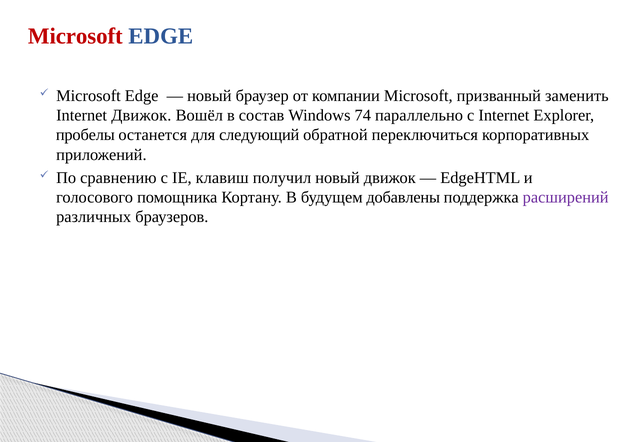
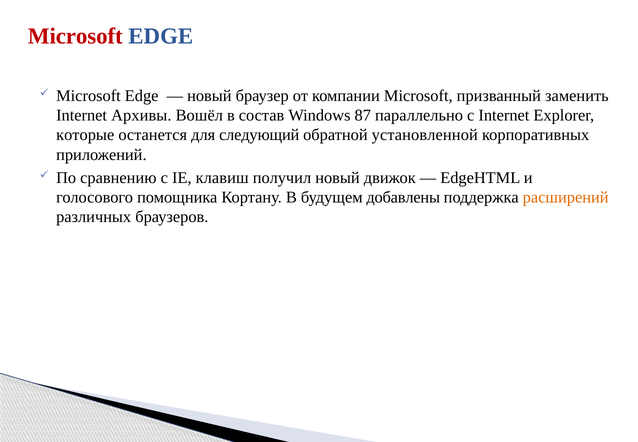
Internet Движок: Движок -> Архивы
74: 74 -> 87
пробелы: пробелы -> которые
переключиться: переключиться -> установленной
расширений colour: purple -> orange
